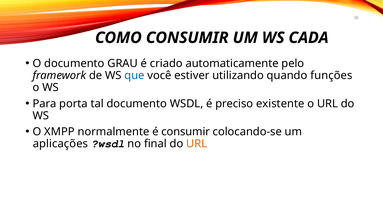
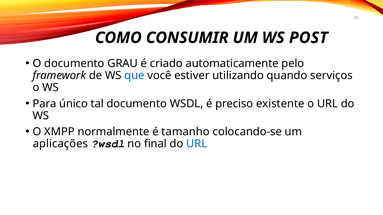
CADA: CADA -> POST
funções: funções -> serviços
porta: porta -> único
é consumir: consumir -> tamanho
URL at (197, 144) colour: orange -> blue
